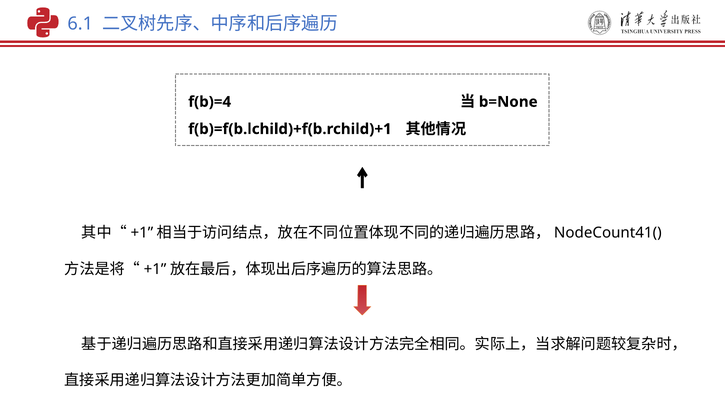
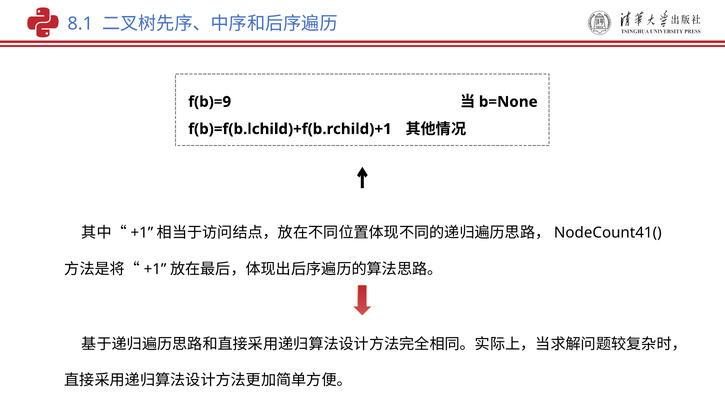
6.1: 6.1 -> 8.1
f(b)=4: f(b)=4 -> f(b)=9
